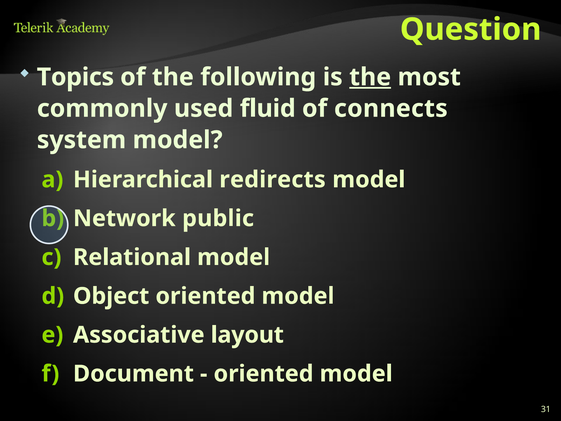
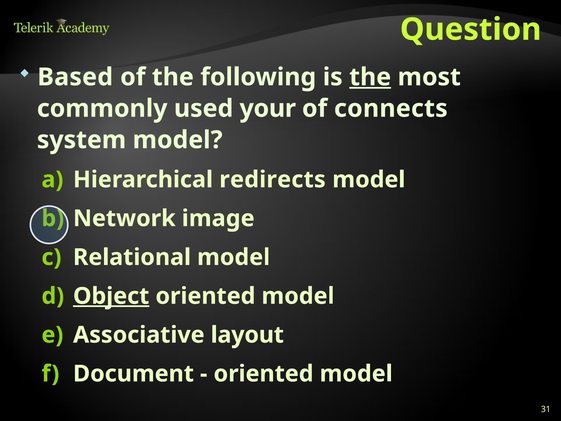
Topics: Topics -> Based
fluid: fluid -> your
public: public -> image
Object underline: none -> present
